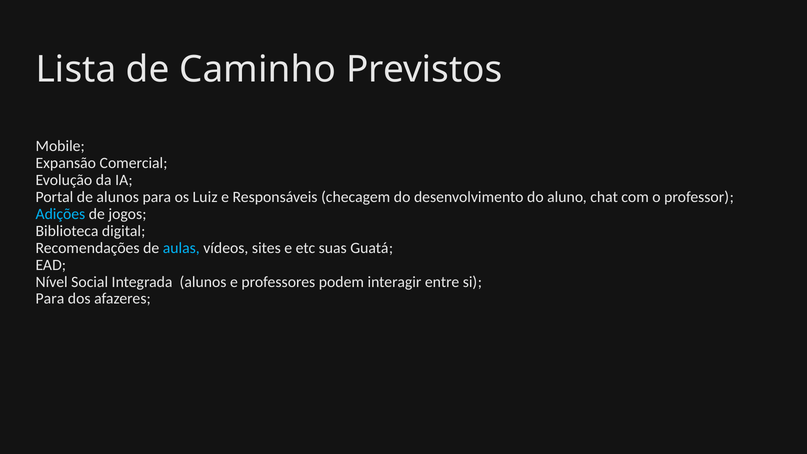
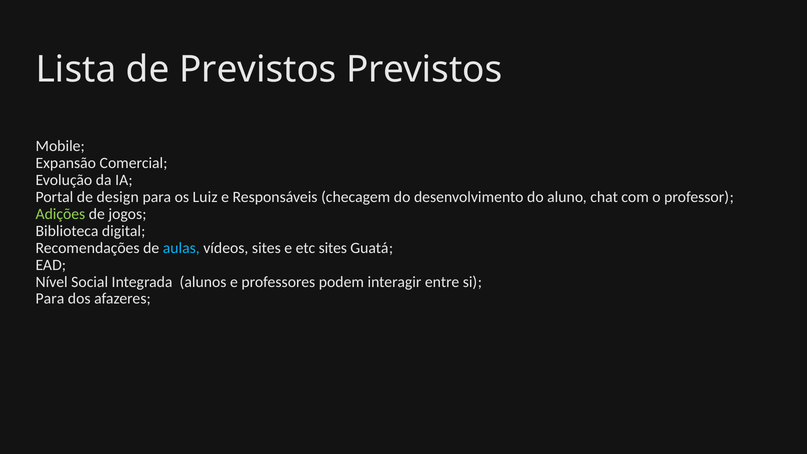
de Caminho: Caminho -> Previstos
de alunos: alunos -> design
Adições colour: light blue -> light green
etc suas: suas -> sites
